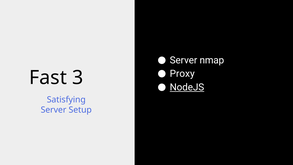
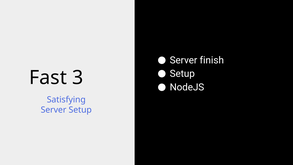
nmap: nmap -> finish
Proxy at (182, 74): Proxy -> Setup
NodeJS underline: present -> none
